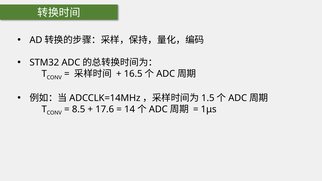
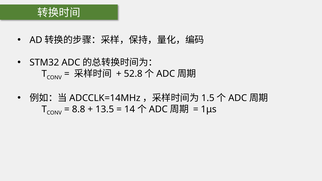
16.5: 16.5 -> 52.8
8.5: 8.5 -> 8.8
17.6: 17.6 -> 13.5
